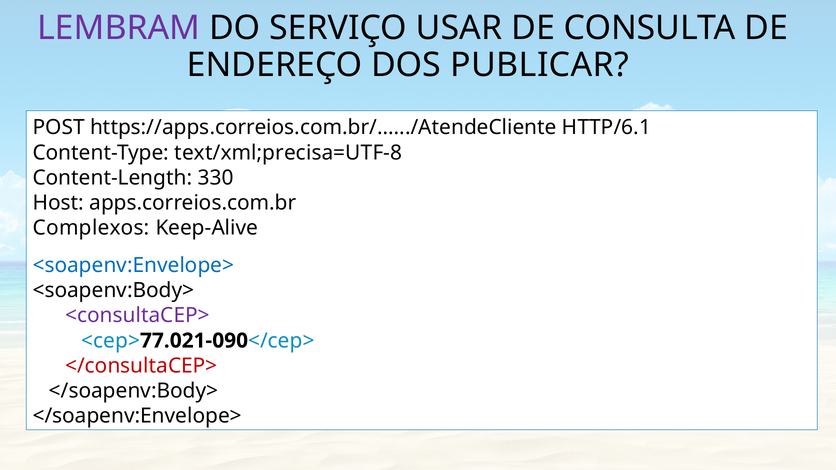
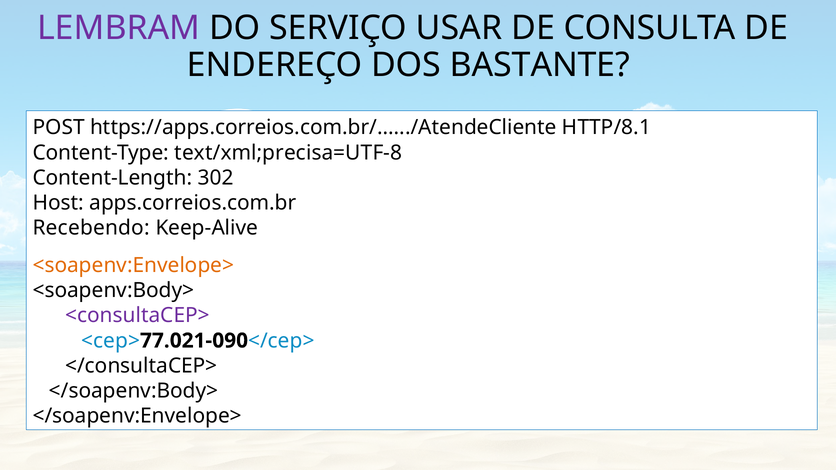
PUBLICAR: PUBLICAR -> BASTANTE
HTTP/6.1: HTTP/6.1 -> HTTP/8.1
330: 330 -> 302
Complexos: Complexos -> Recebendo
<soapenv:Envelope> colour: blue -> orange
</consultaCEP> colour: red -> black
